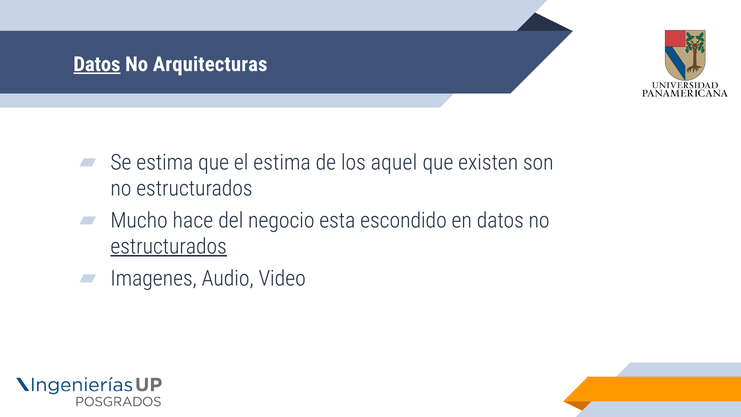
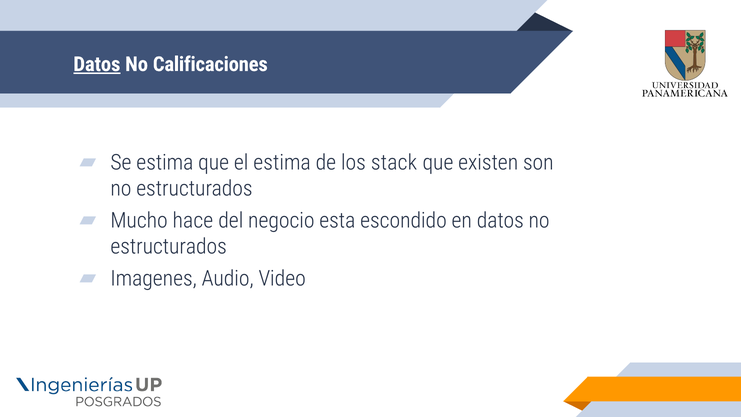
Arquitecturas: Arquitecturas -> Calificaciones
aquel: aquel -> stack
estructurados at (169, 246) underline: present -> none
